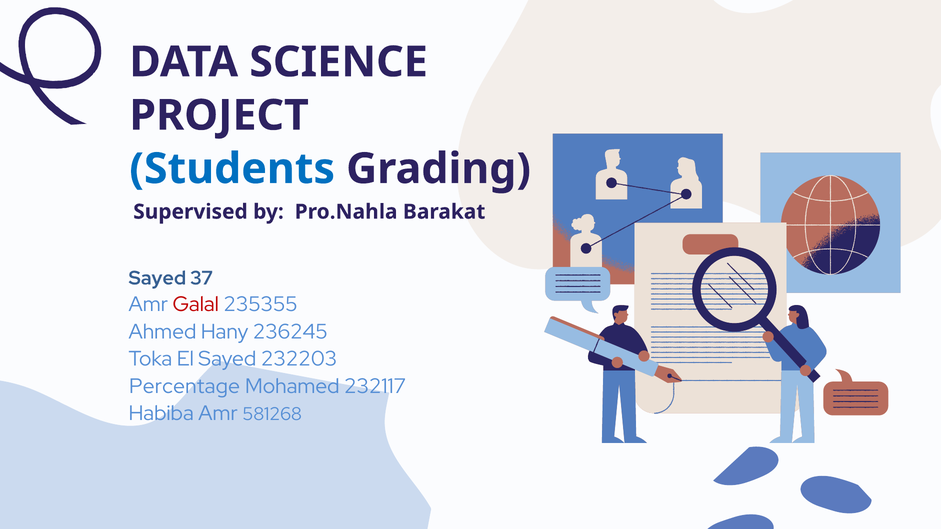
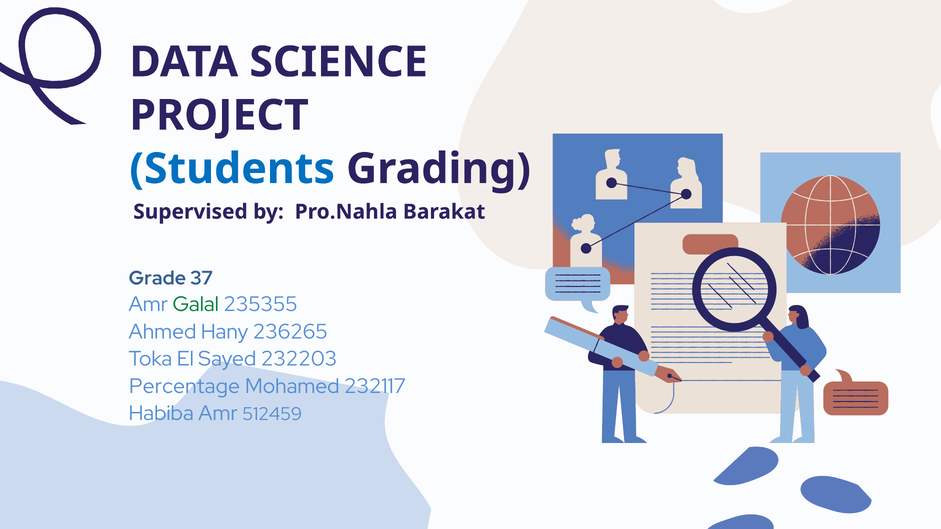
Sayed at (157, 278): Sayed -> Grade
Galal colour: red -> green
236245: 236245 -> 236265
581268: 581268 -> 512459
